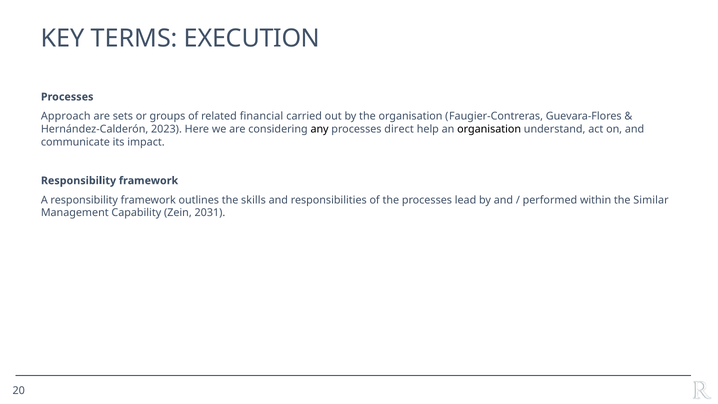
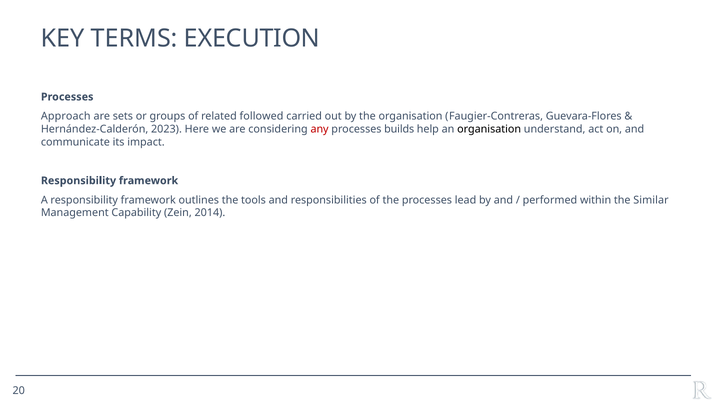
financial: financial -> followed
any colour: black -> red
direct: direct -> builds
skills: skills -> tools
2031: 2031 -> 2014
